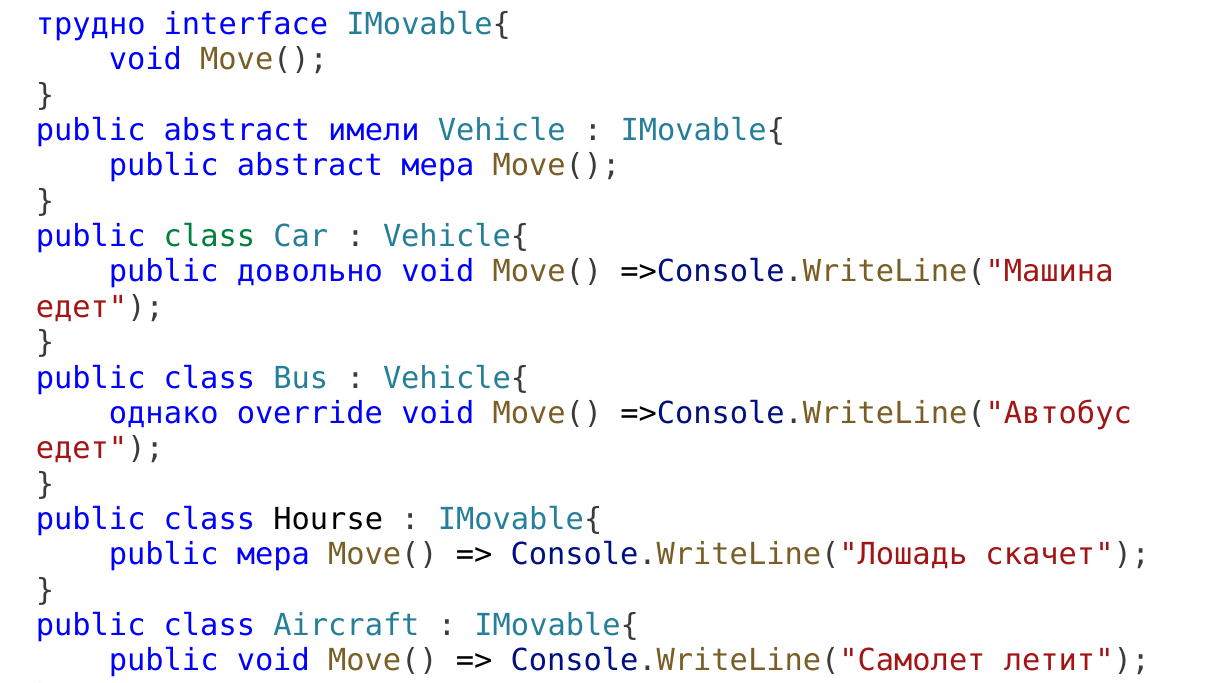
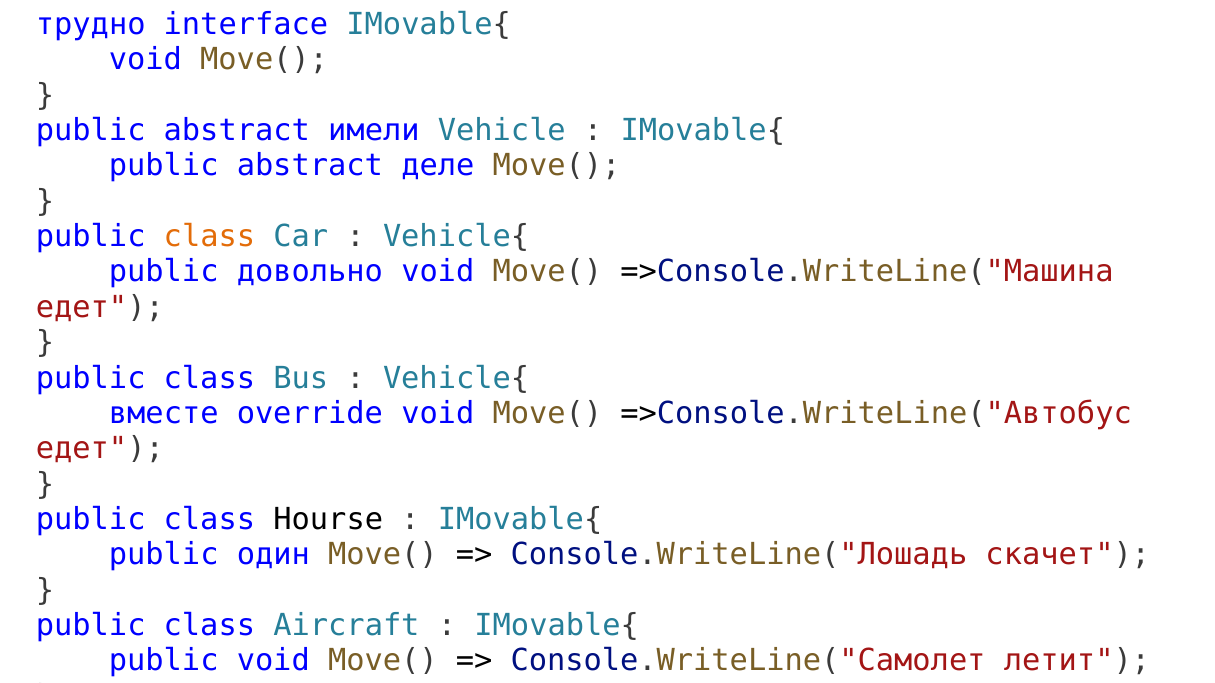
abstract мера: мера -> деле
class at (209, 237) colour: green -> orange
однако: однако -> вместе
public мера: мера -> один
